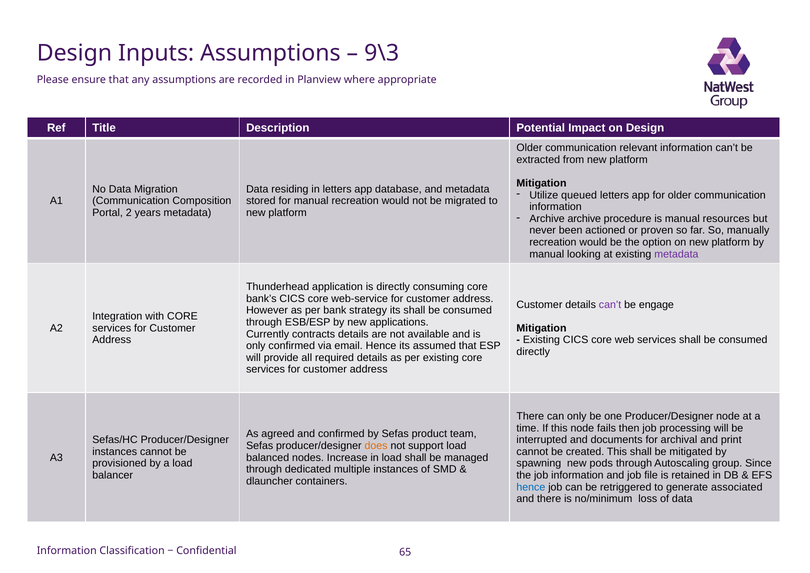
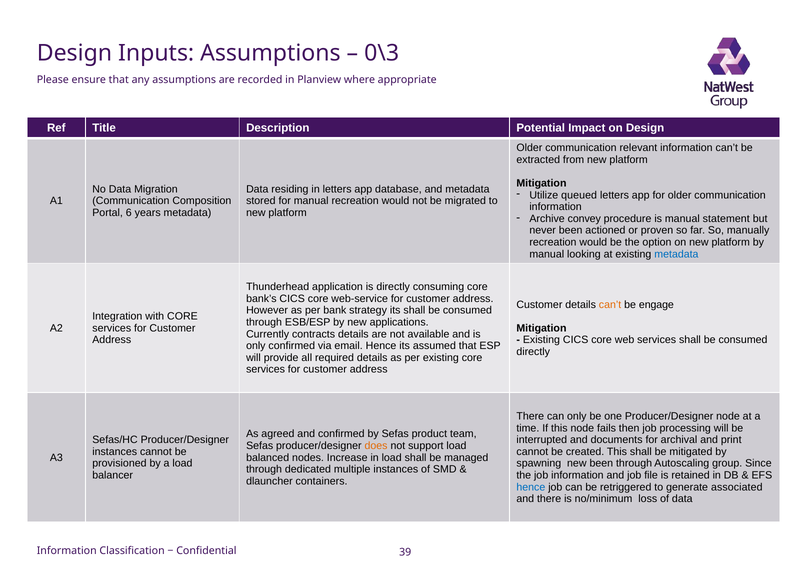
9\3: 9\3 -> 0\3
2: 2 -> 6
Archive archive: archive -> convey
resources: resources -> statement
metadata at (676, 254) colour: purple -> blue
can’t at (610, 304) colour: purple -> orange
new pods: pods -> been
65: 65 -> 39
